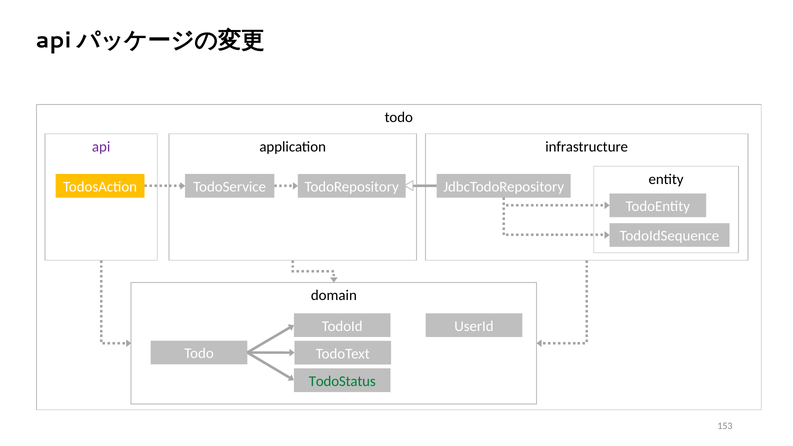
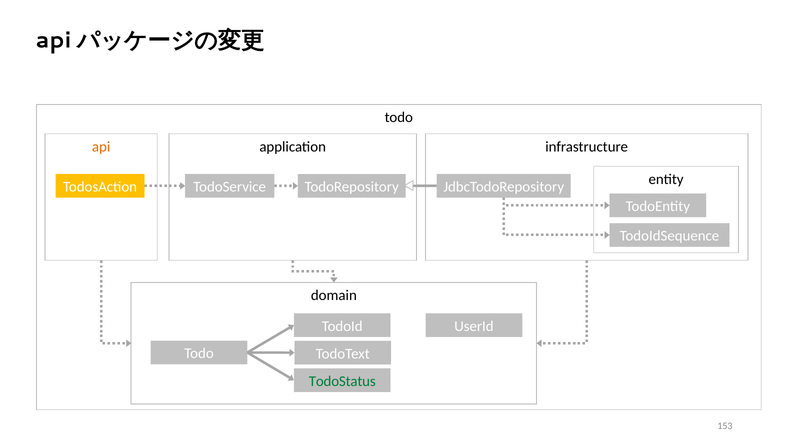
api colour: purple -> orange
